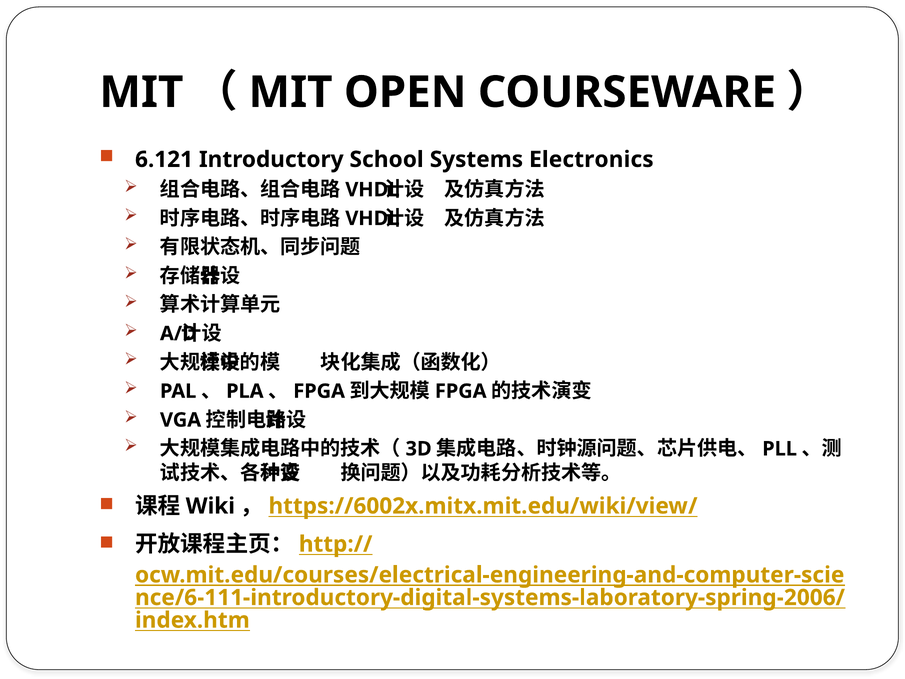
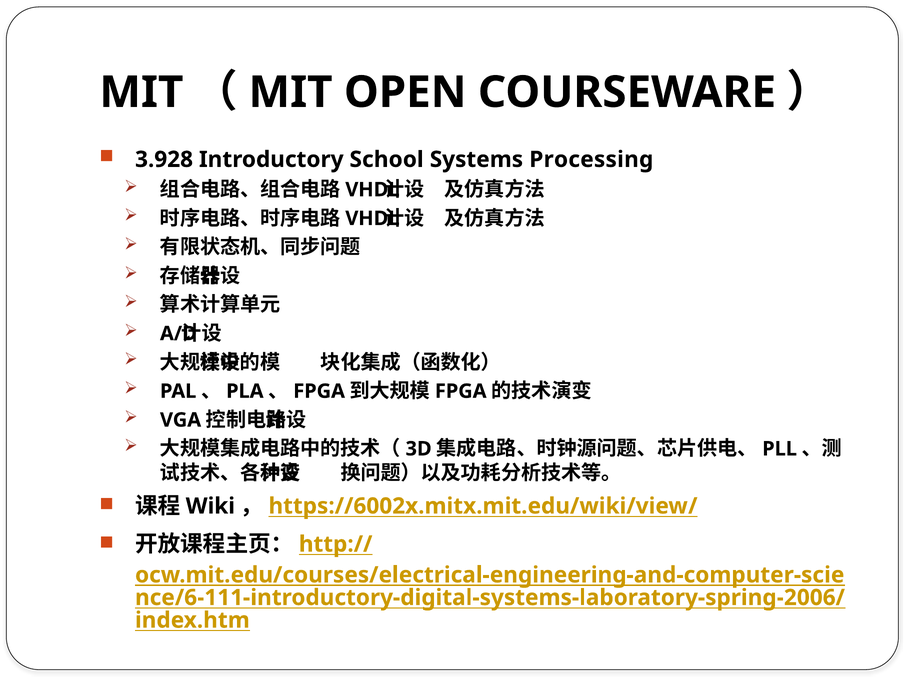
6.121: 6.121 -> 3.928
Electronics: Electronics -> Processing
